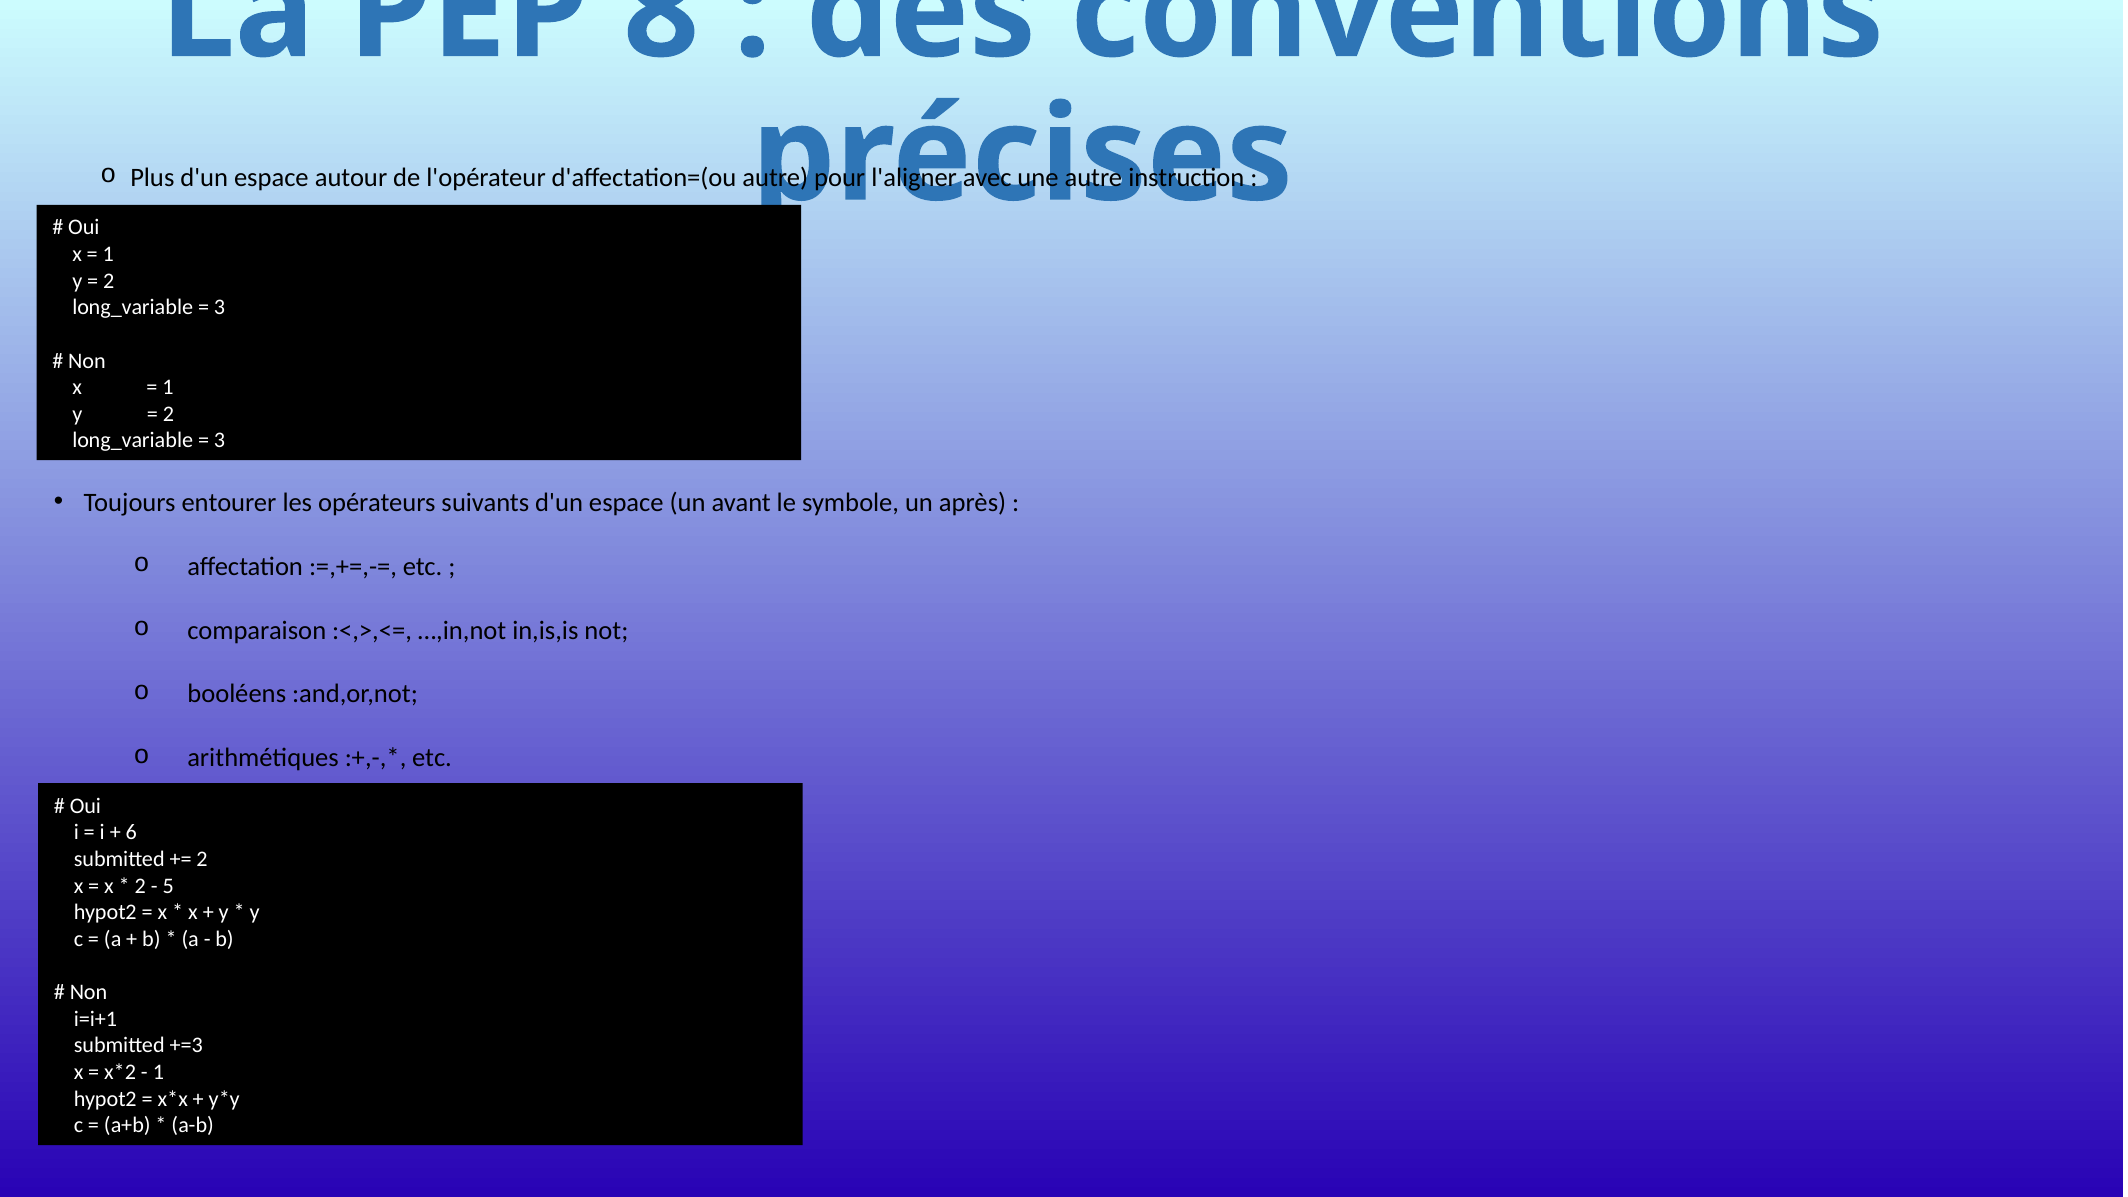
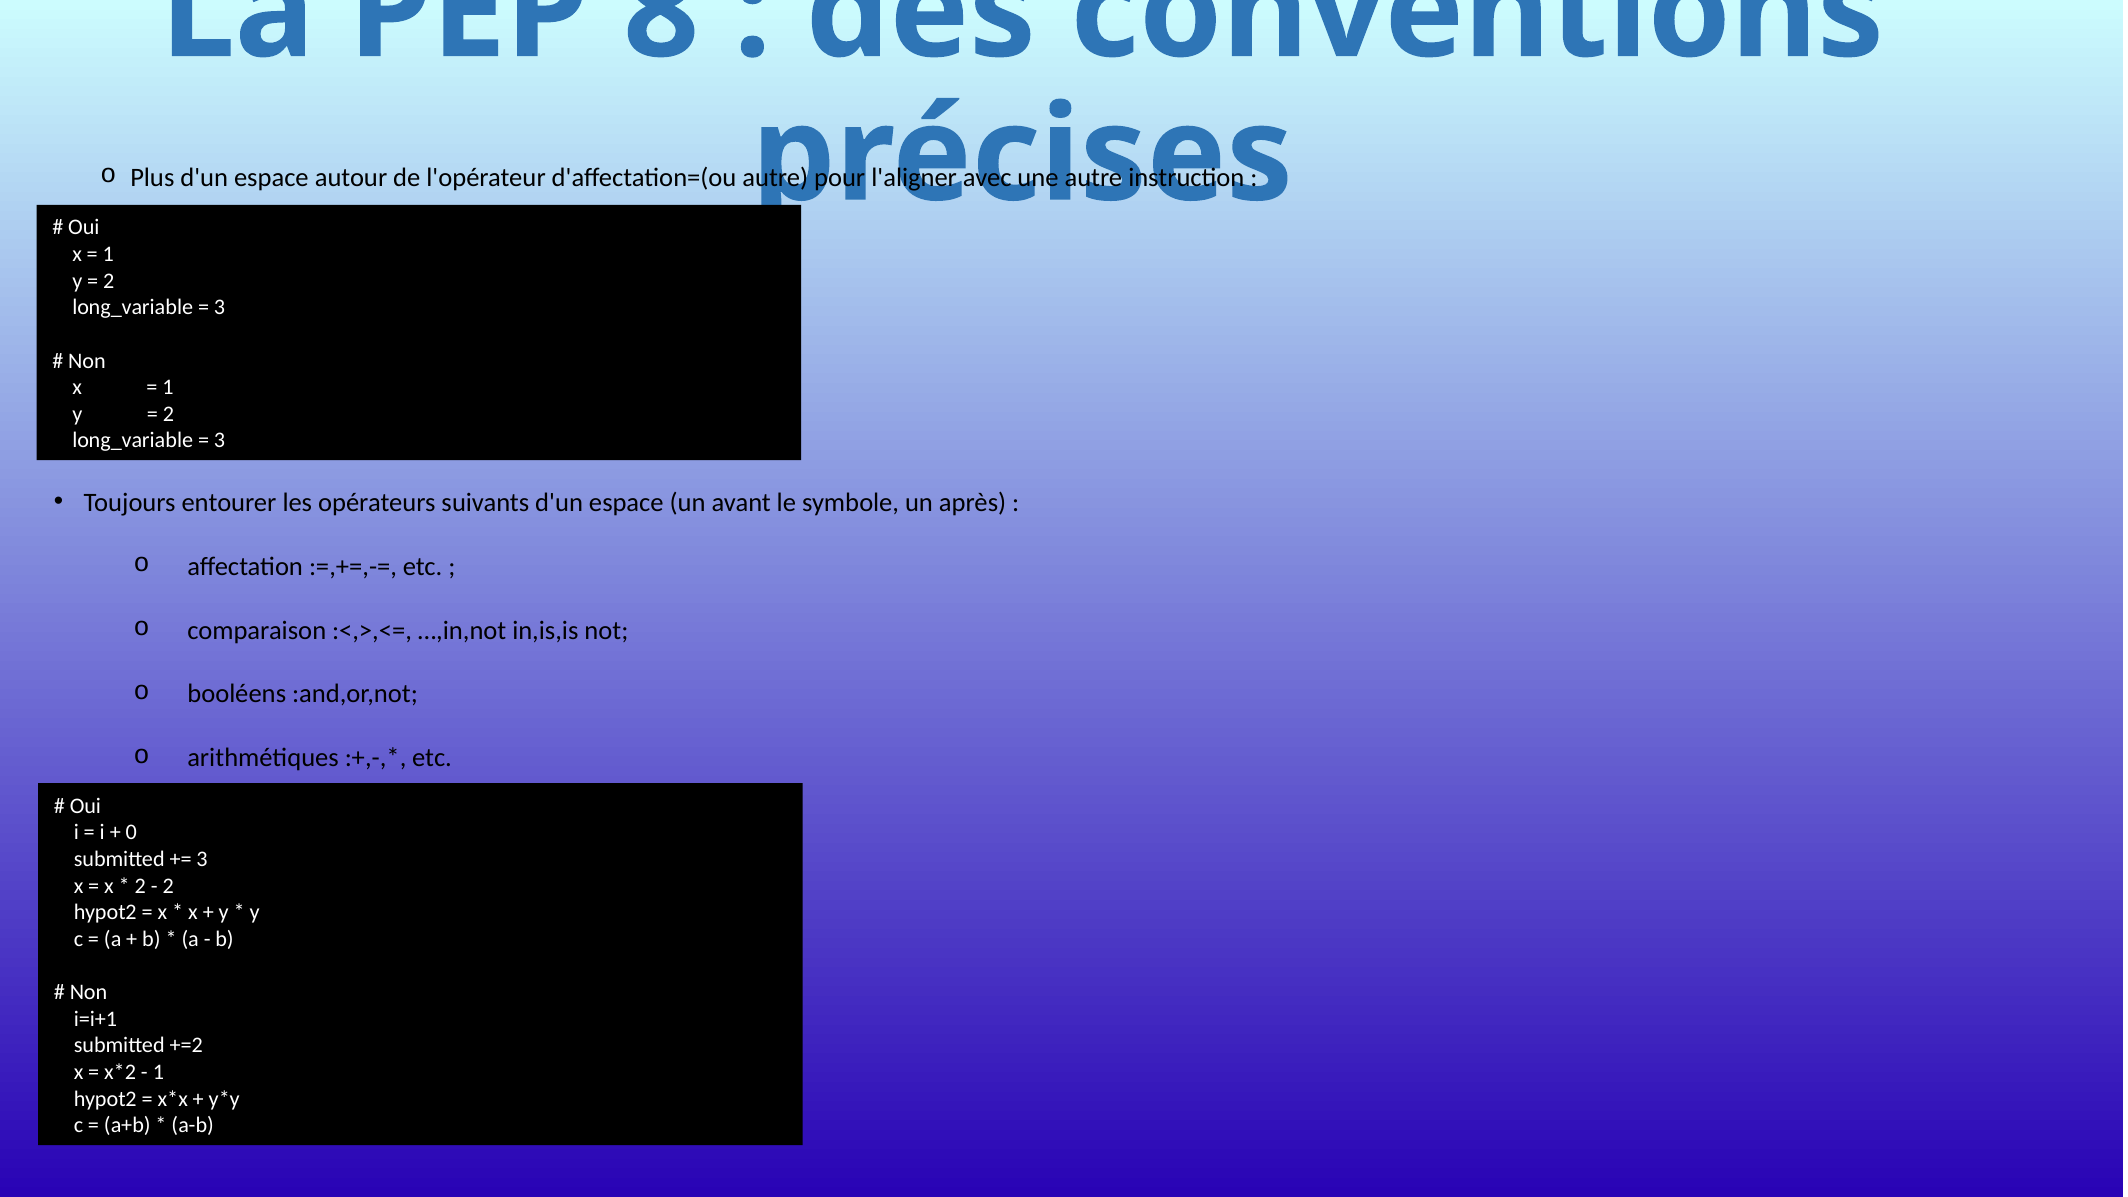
6: 6 -> 0
2 at (202, 859): 2 -> 3
5 at (168, 886): 5 -> 2
+=3: +=3 -> +=2
